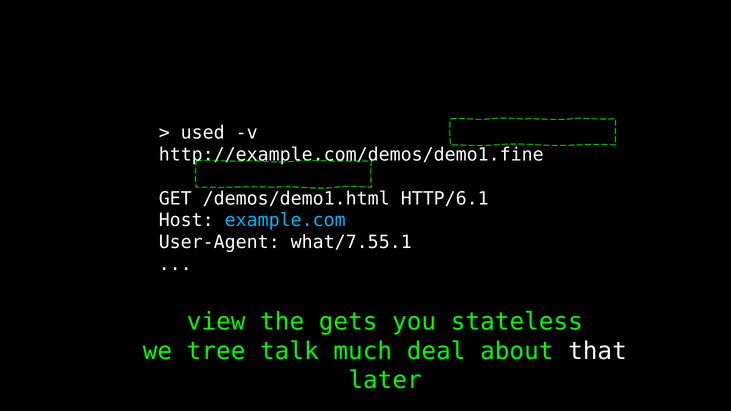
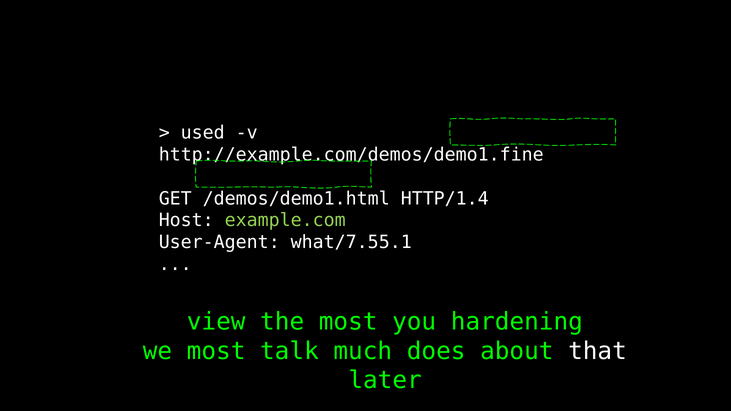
HTTP/6.1: HTTP/6.1 -> HTTP/1.4
example.com colour: light blue -> light green
the gets: gets -> most
stateless: stateless -> hardening
we tree: tree -> most
deal: deal -> does
